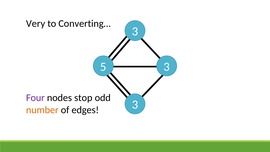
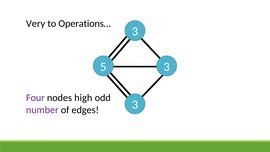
Converting…: Converting… -> Operations…
stop: stop -> high
number colour: orange -> purple
